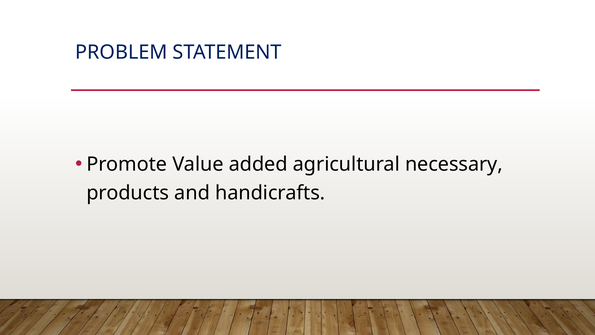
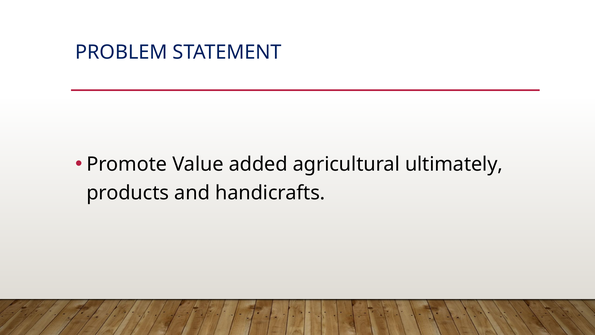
necessary: necessary -> ultimately
